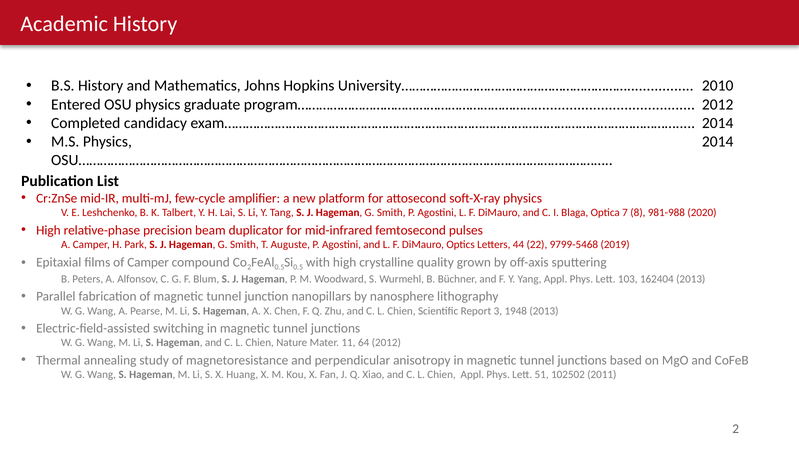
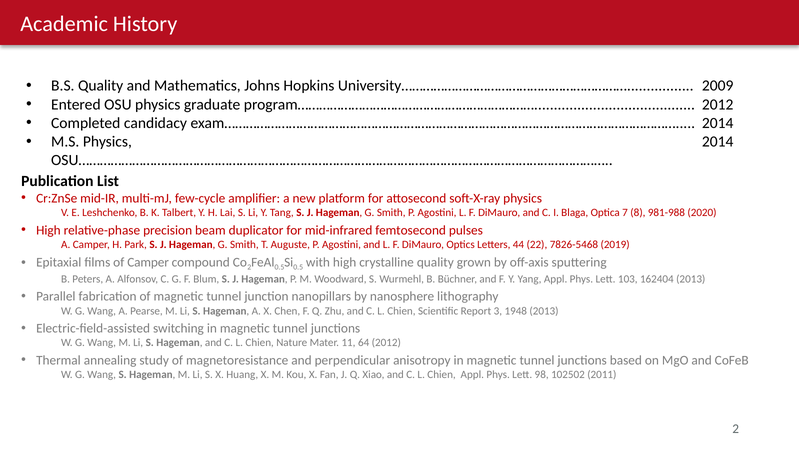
B.S History: History -> Quality
2010: 2010 -> 2009
9799-5468: 9799-5468 -> 7826-5468
51: 51 -> 98
